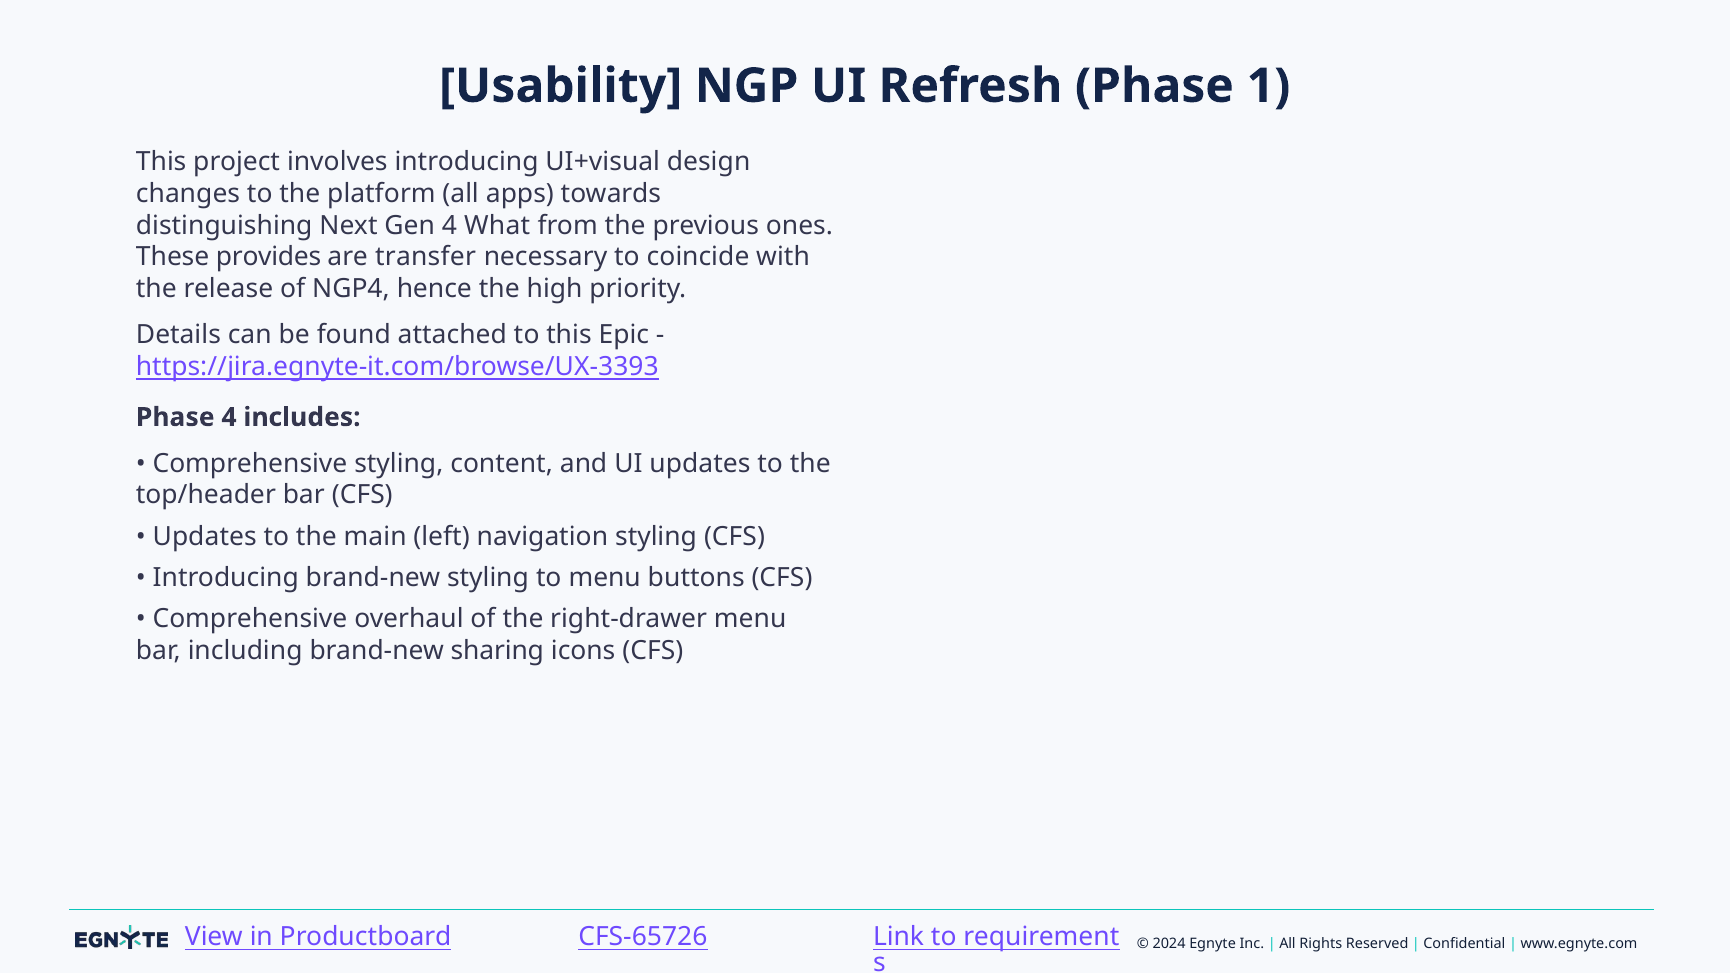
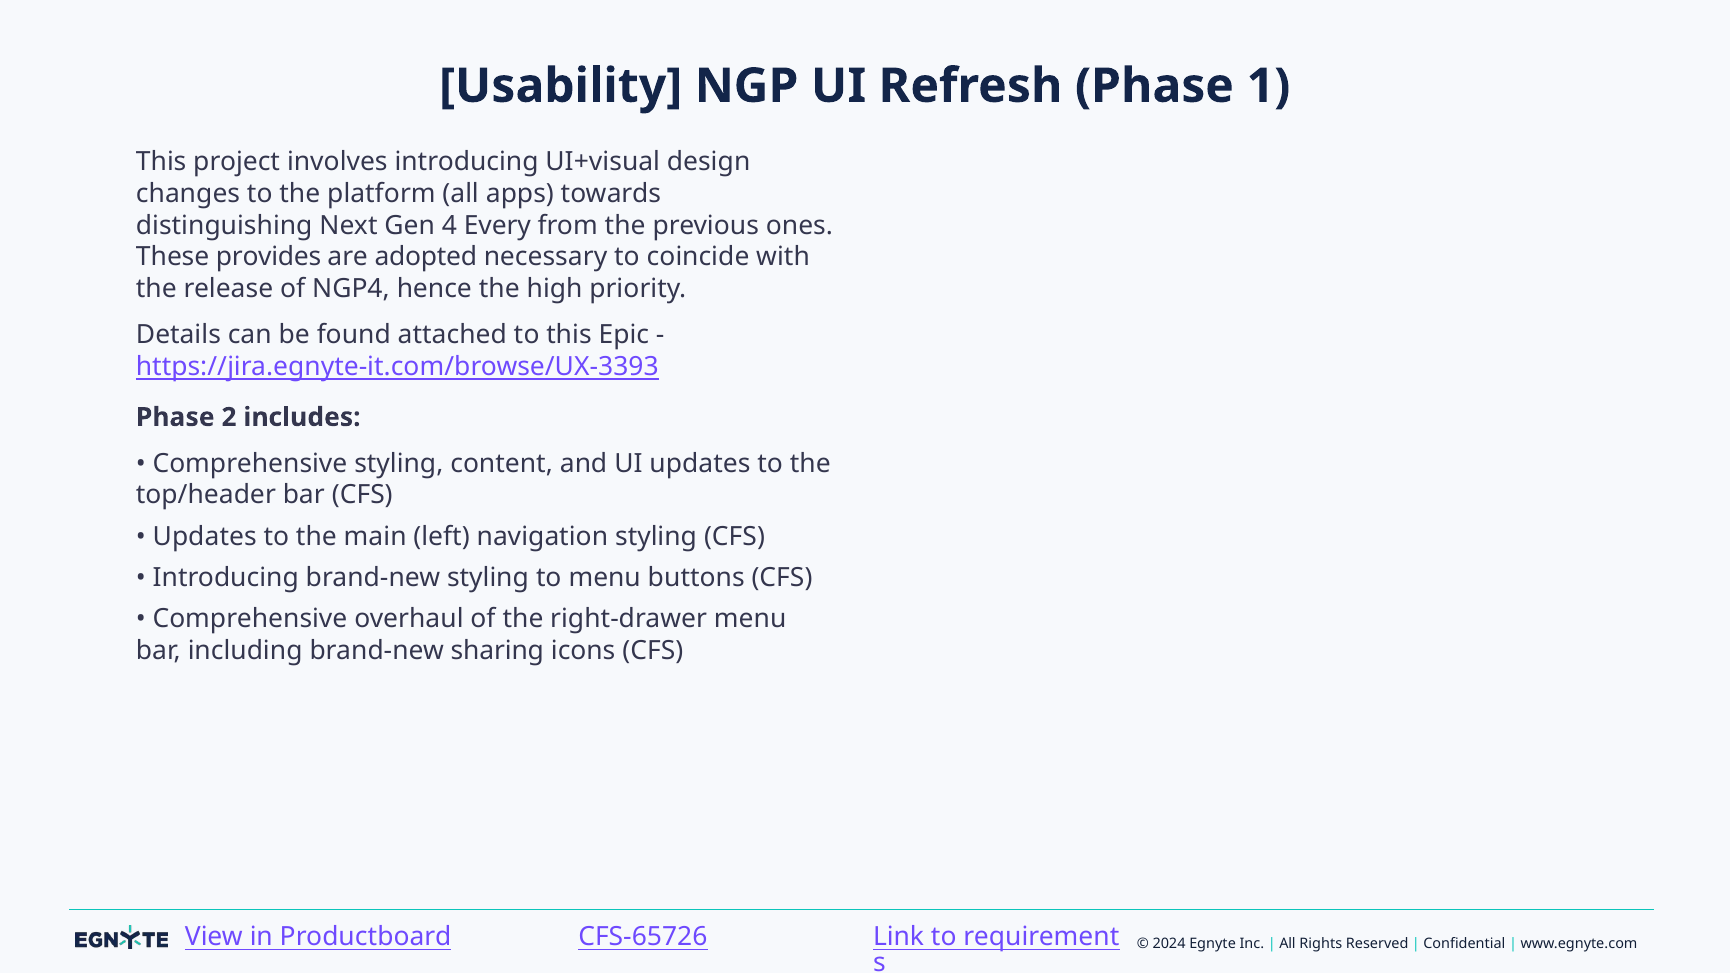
What: What -> Every
transfer: transfer -> adopted
Phase 4: 4 -> 2
